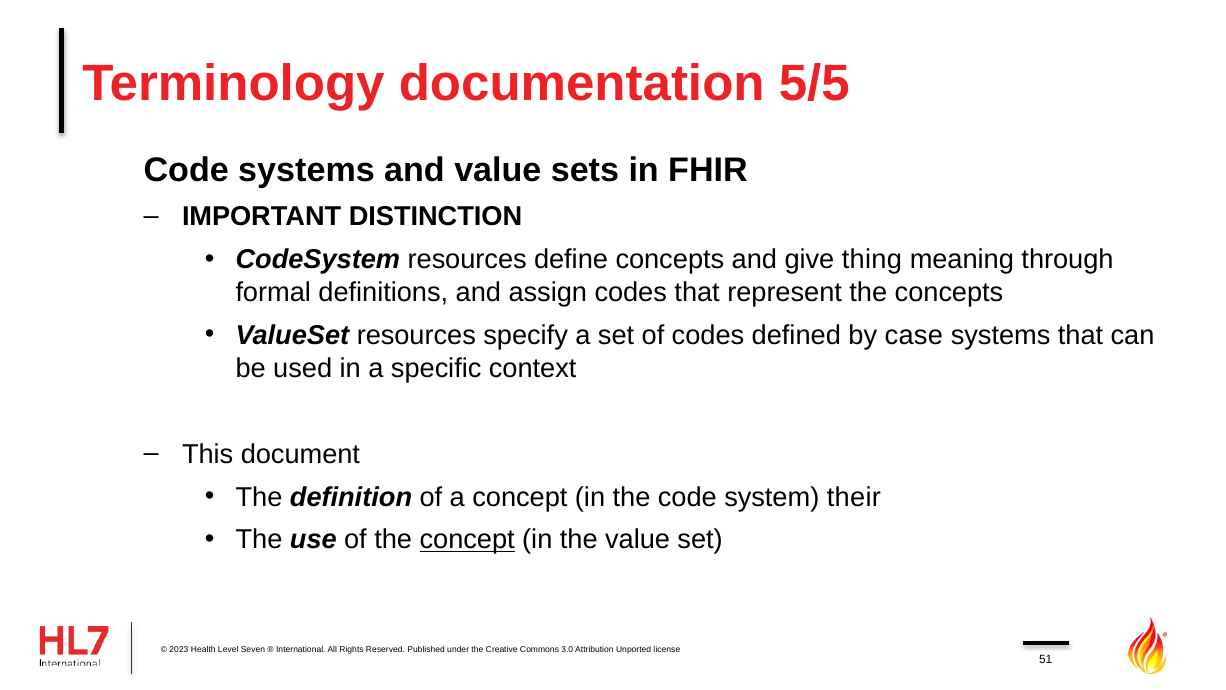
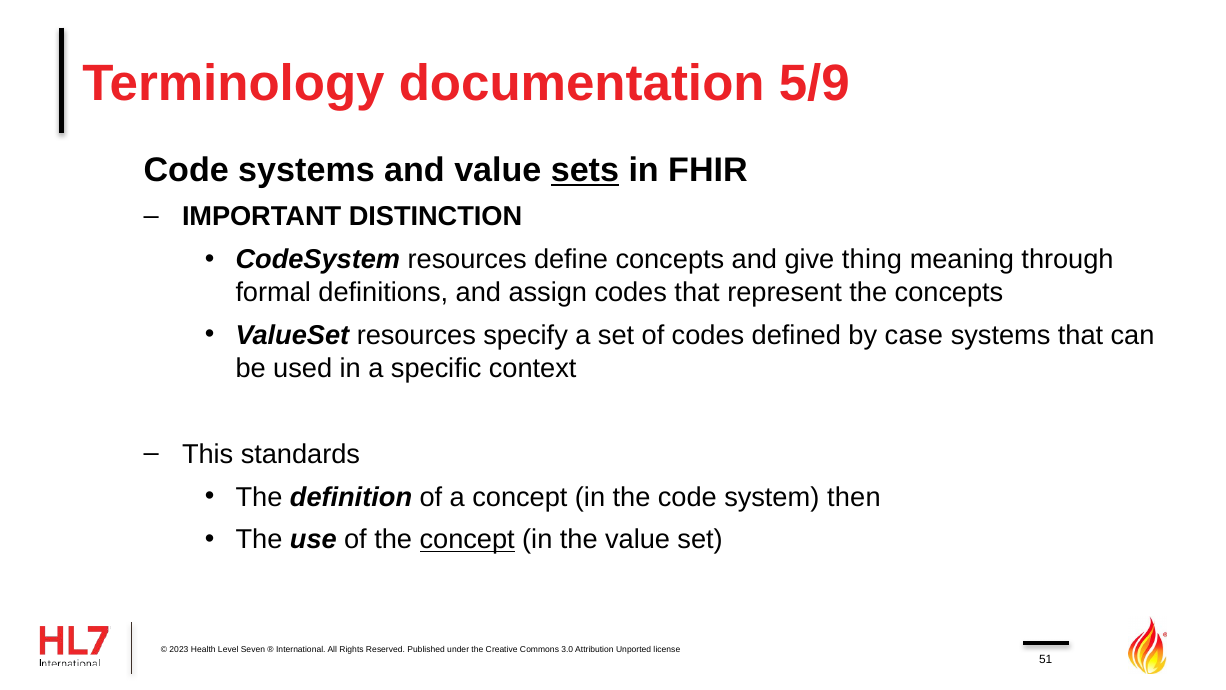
5/5: 5/5 -> 5/9
sets underline: none -> present
document: document -> standards
their: their -> then
